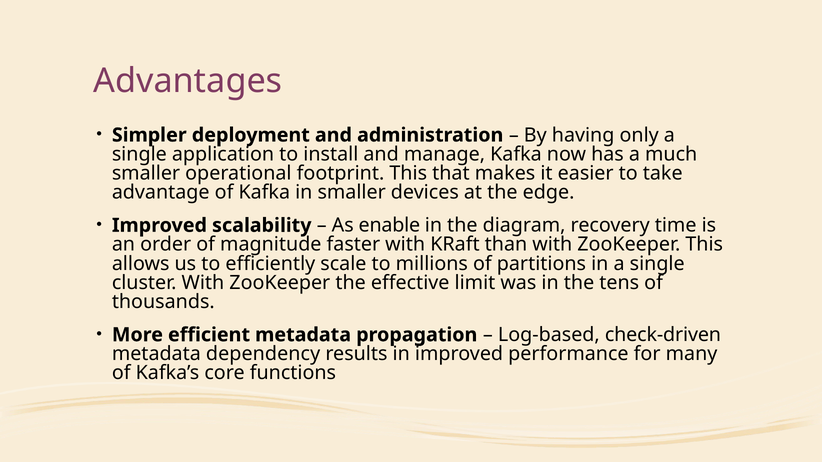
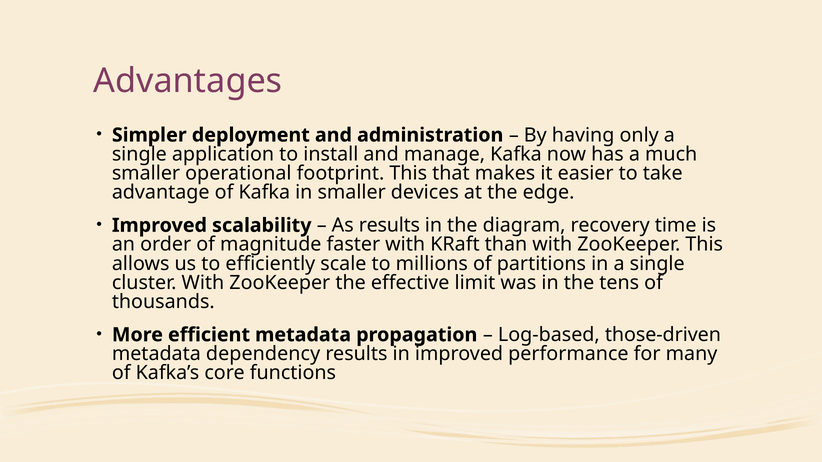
As enable: enable -> results
check-driven: check-driven -> those-driven
